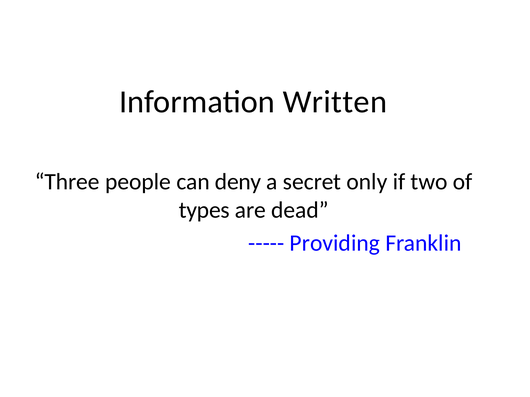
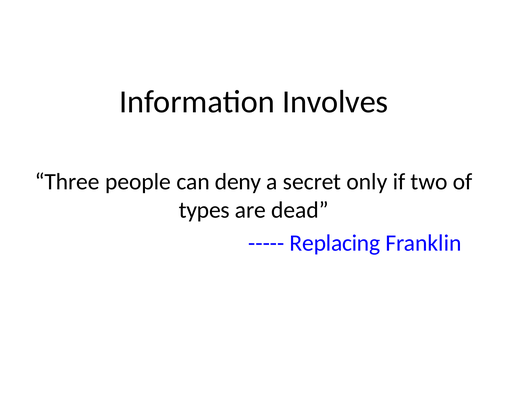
Written: Written -> Involves
Providing: Providing -> Replacing
